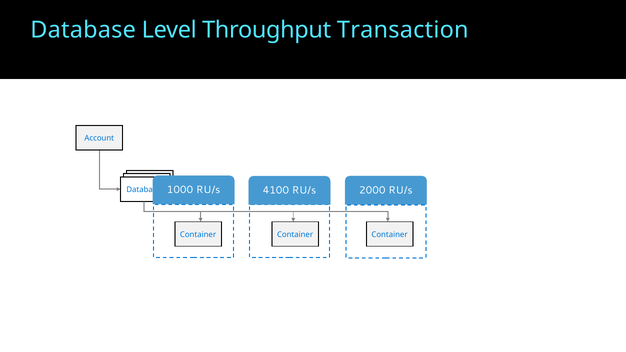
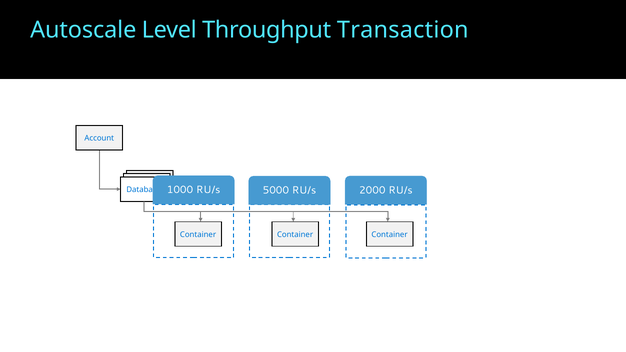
Database at (83, 30): Database -> Autoscale
4100: 4100 -> 5000
